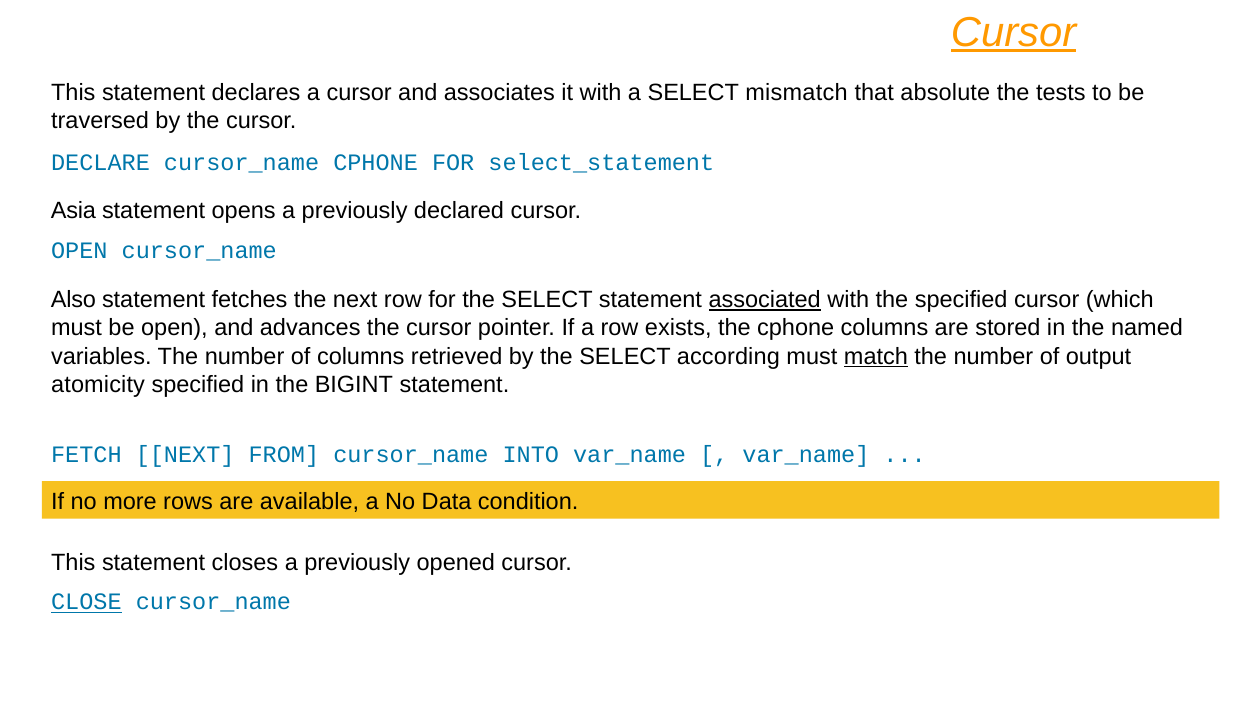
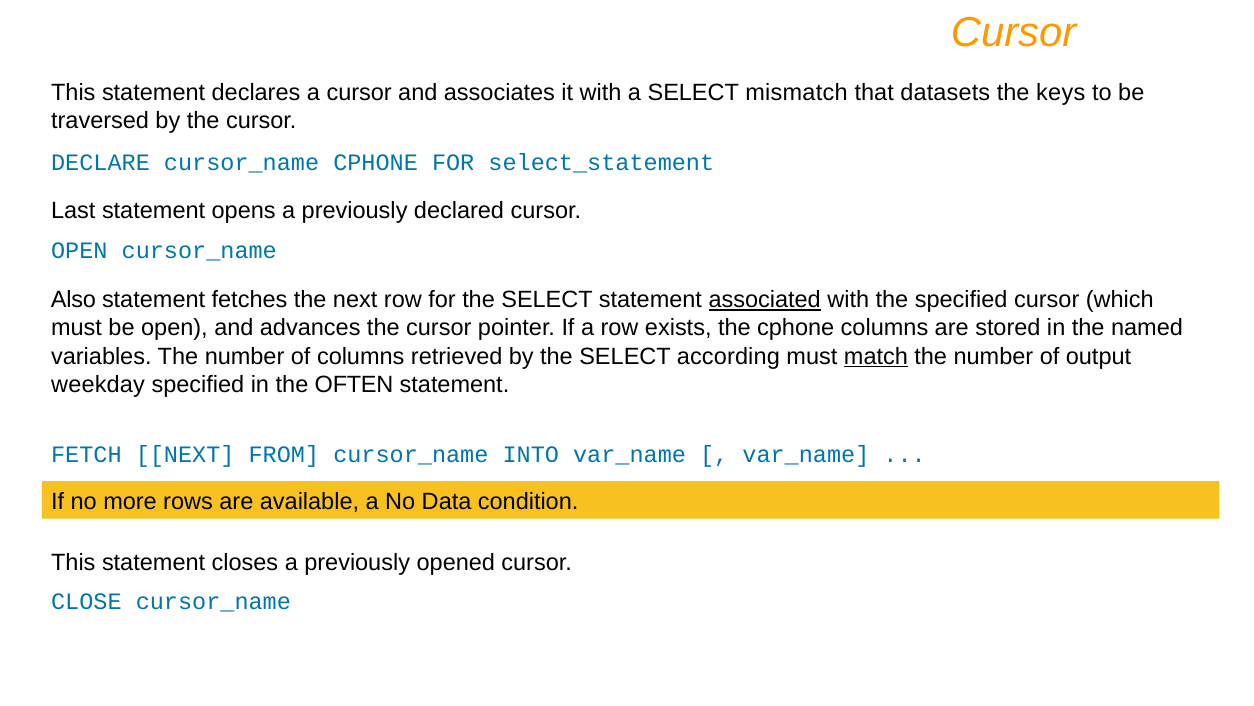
Cursor at (1014, 33) underline: present -> none
absolute: absolute -> datasets
tests: tests -> keys
Asia: Asia -> Last
atomicity: atomicity -> weekday
BIGINT: BIGINT -> OFTEN
CLOSE underline: present -> none
